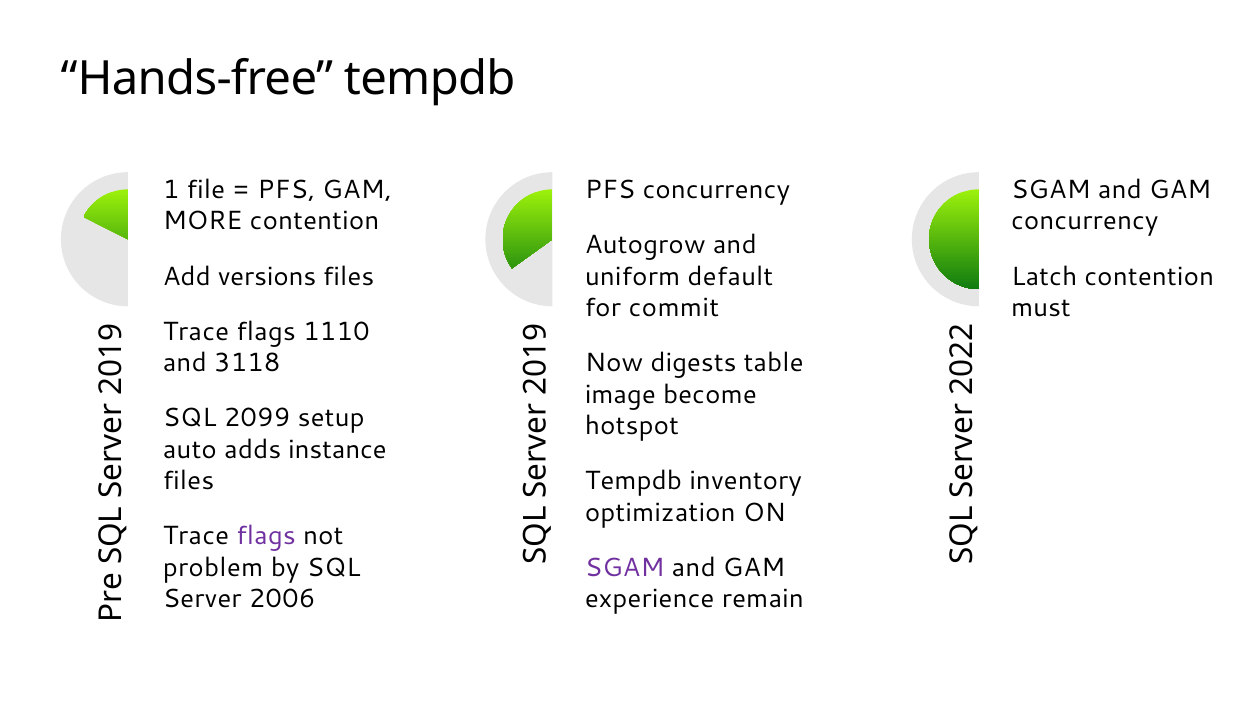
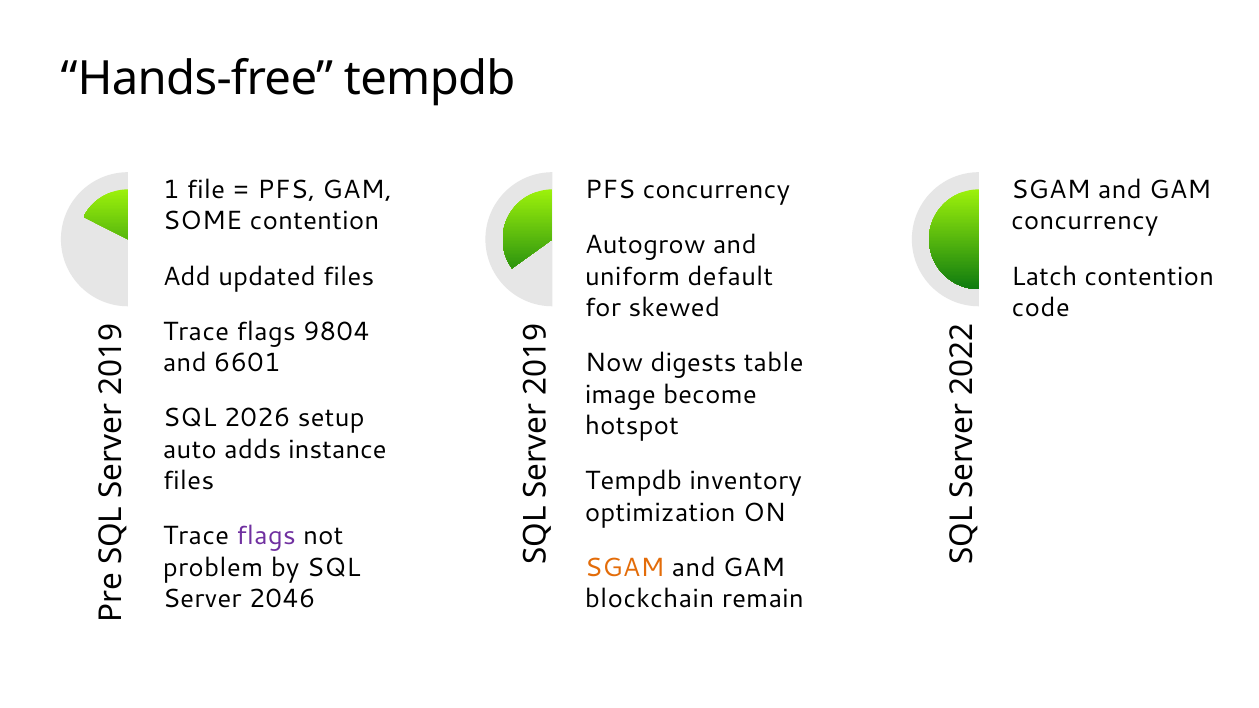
MORE: MORE -> SOME
versions: versions -> updated
commit: commit -> skewed
must: must -> code
1110: 1110 -> 9804
3118: 3118 -> 6601
2099: 2099 -> 2026
SGAM at (625, 568) colour: purple -> orange
2006: 2006 -> 2046
experience: experience -> blockchain
